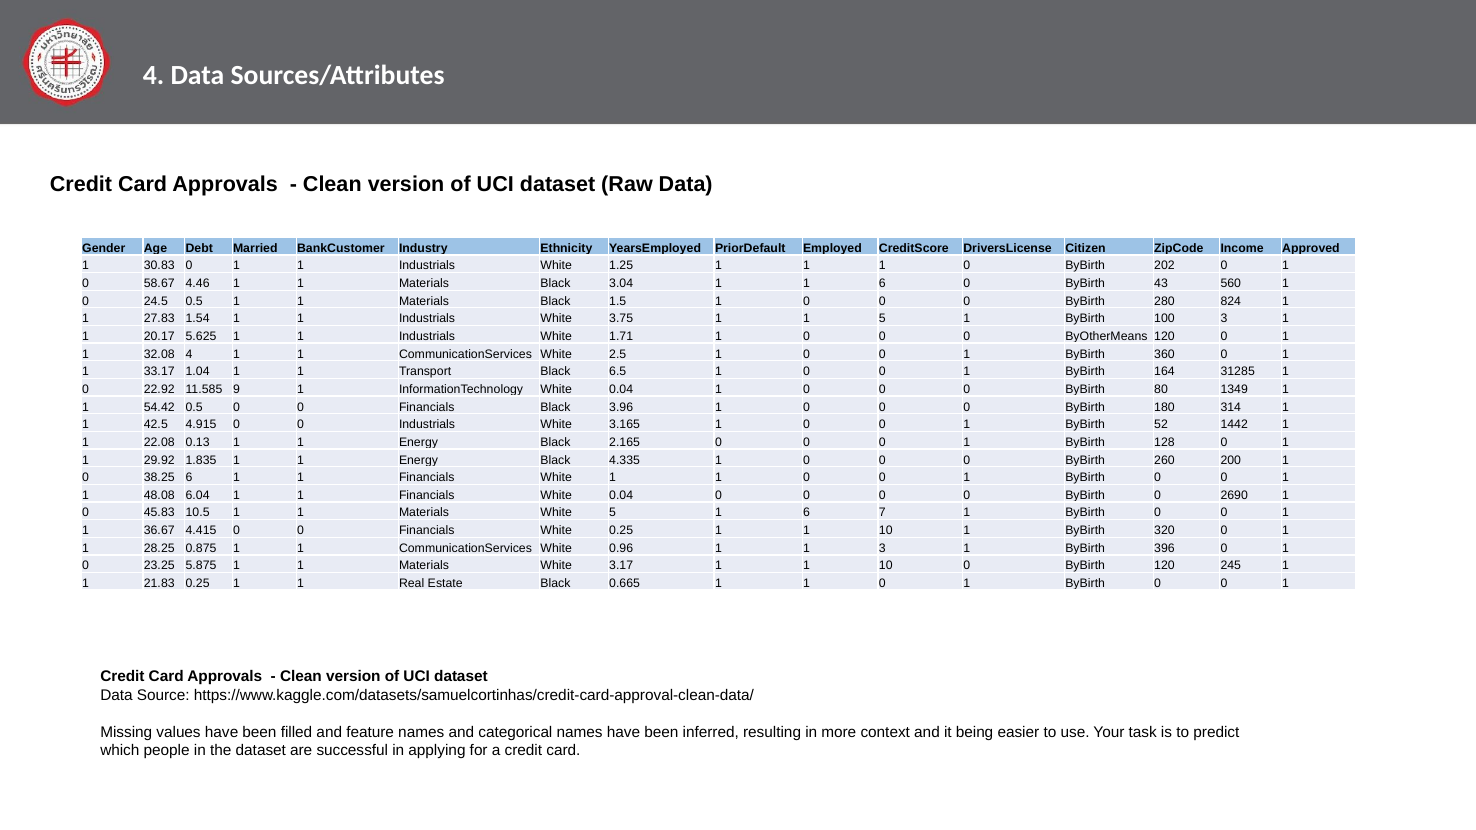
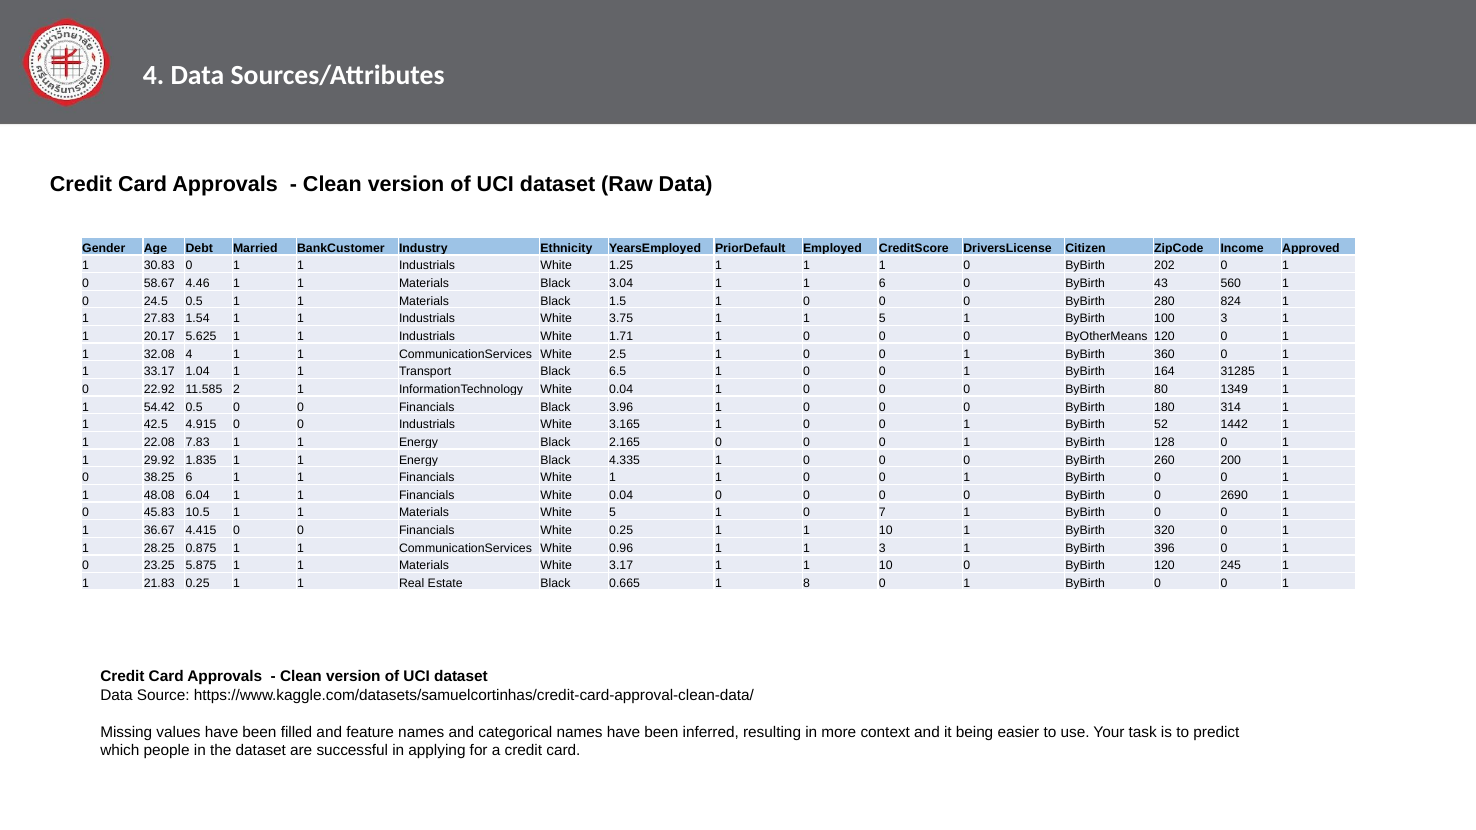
9: 9 -> 2
0.13: 0.13 -> 7.83
5 1 6: 6 -> 0
0.665 1 1: 1 -> 8
